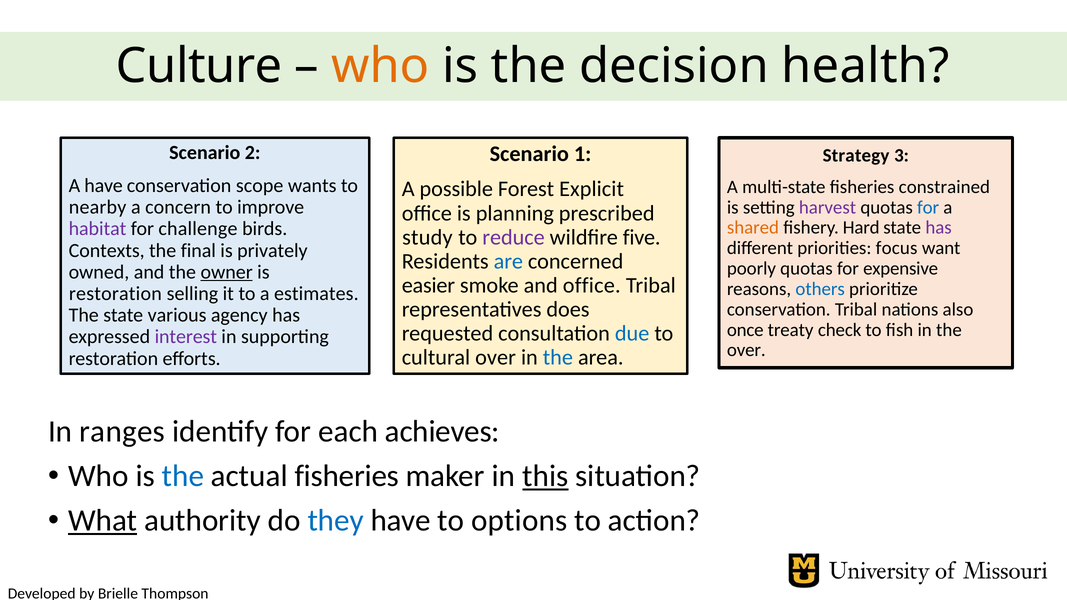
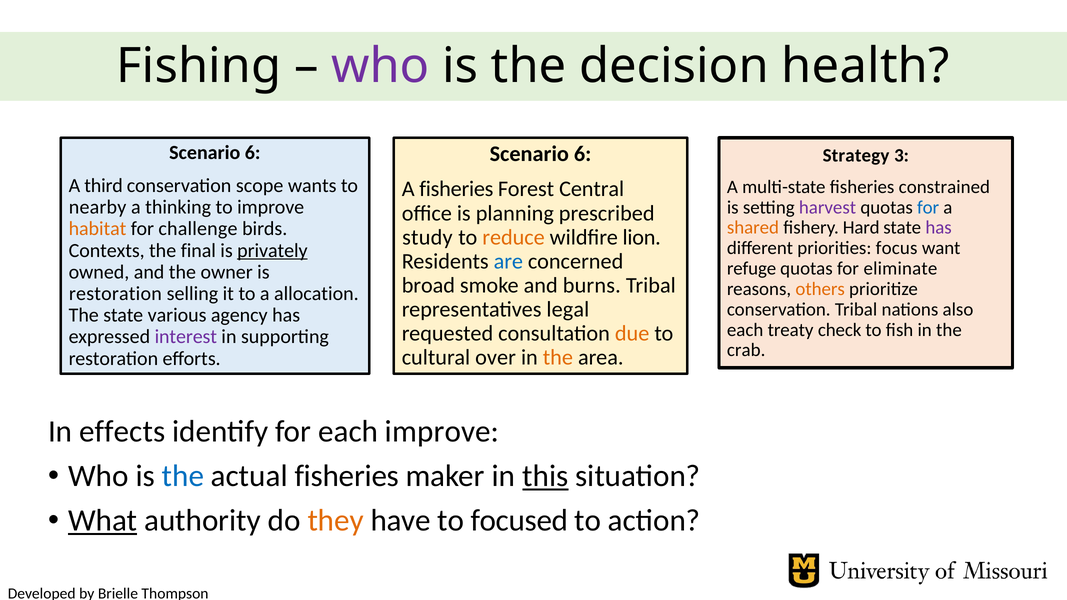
Culture: Culture -> Fishing
who at (380, 66) colour: orange -> purple
2 at (253, 153): 2 -> 6
1 at (583, 154): 1 -> 6
A have: have -> third
A possible: possible -> fisheries
Explicit: Explicit -> Central
concern: concern -> thinking
habitat colour: purple -> orange
reduce colour: purple -> orange
five: five -> lion
privately underline: none -> present
poorly: poorly -> refuge
expensive: expensive -> eliminate
owner underline: present -> none
easier: easier -> broad
and office: office -> burns
others colour: blue -> orange
estimates: estimates -> allocation
does: does -> legal
once at (745, 330): once -> each
due colour: blue -> orange
over at (746, 350): over -> crab
the at (558, 357) colour: blue -> orange
ranges: ranges -> effects
each achieves: achieves -> improve
they colour: blue -> orange
options: options -> focused
